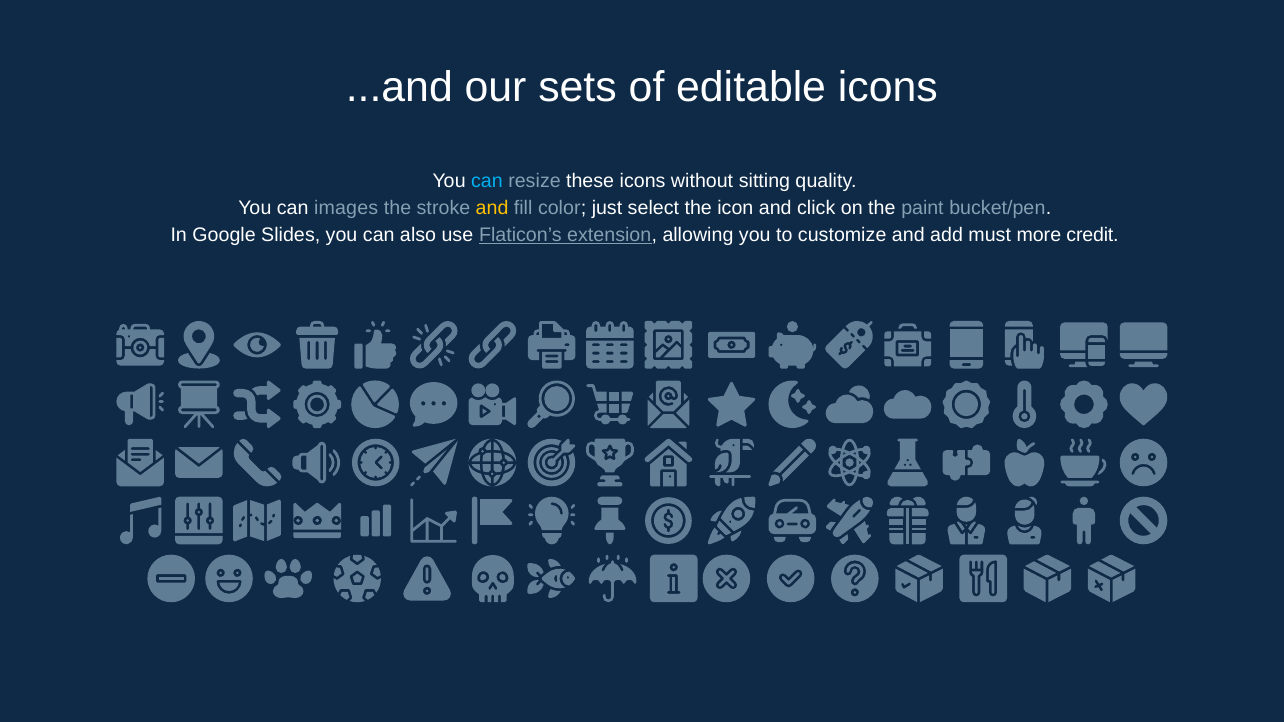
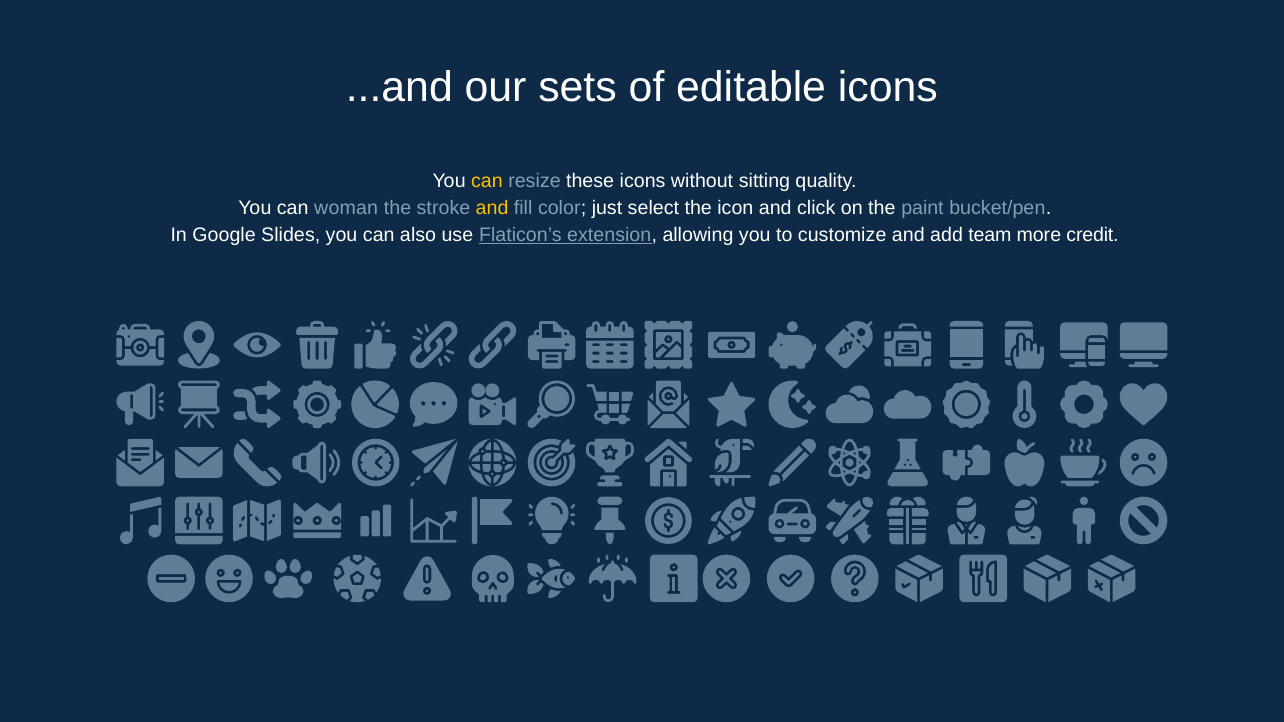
can at (487, 181) colour: light blue -> yellow
images: images -> woman
must: must -> team
